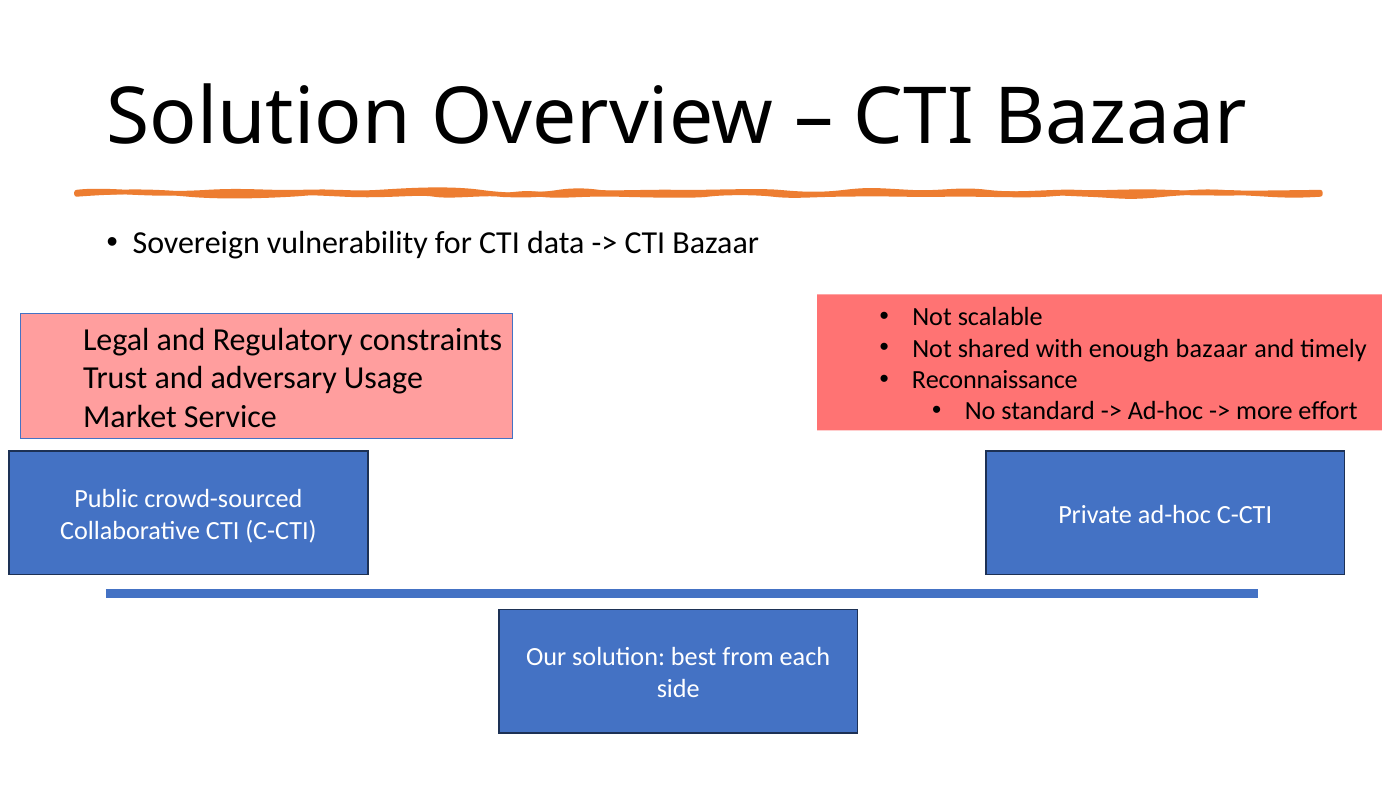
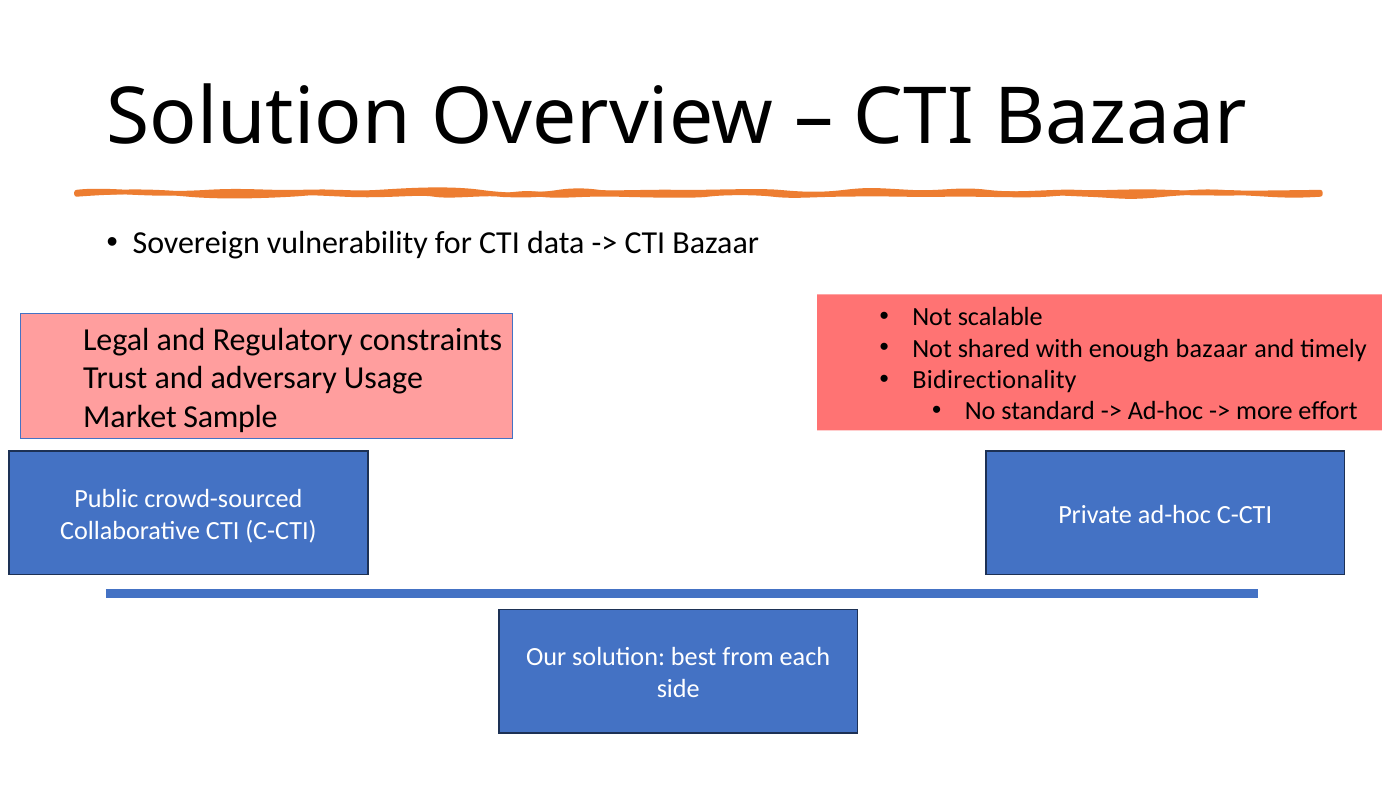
Reconnaissance: Reconnaissance -> Bidirectionality
Service: Service -> Sample
